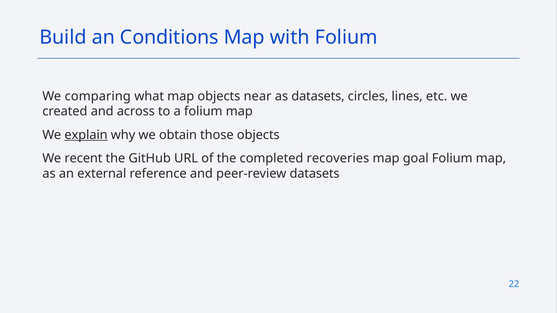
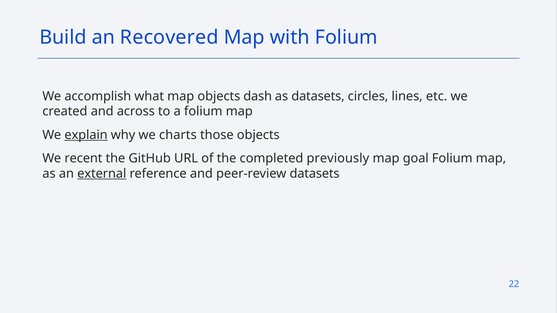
Conditions: Conditions -> Recovered
comparing: comparing -> accomplish
near: near -> dash
obtain: obtain -> charts
recoveries: recoveries -> previously
external underline: none -> present
